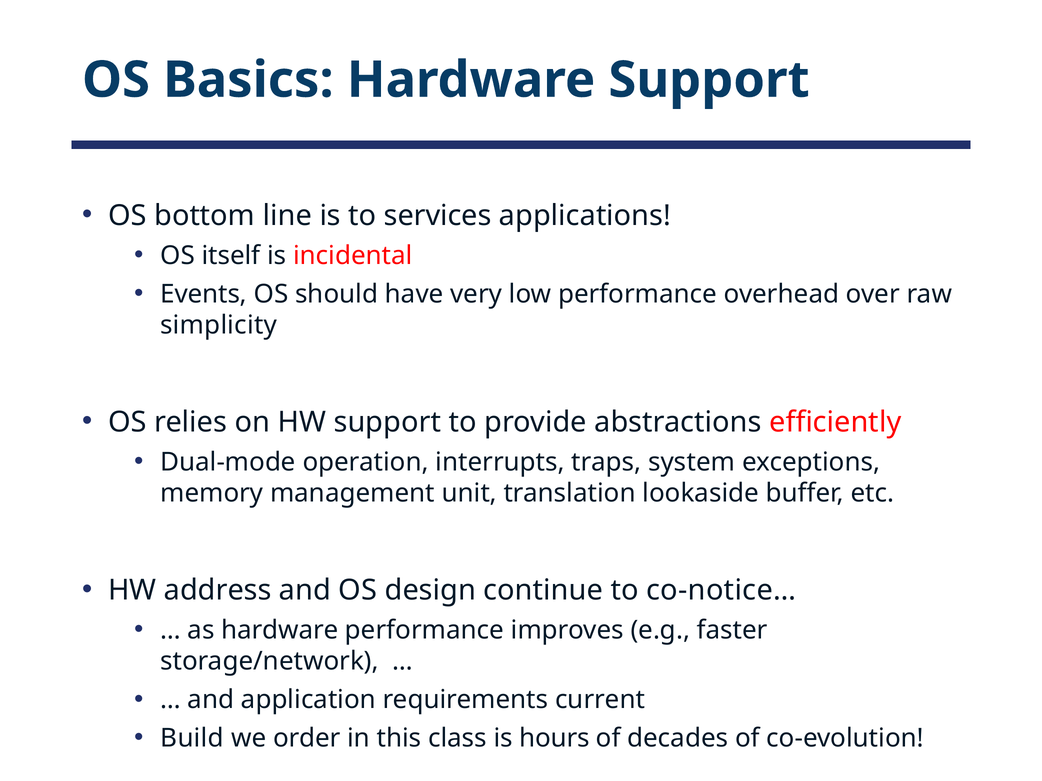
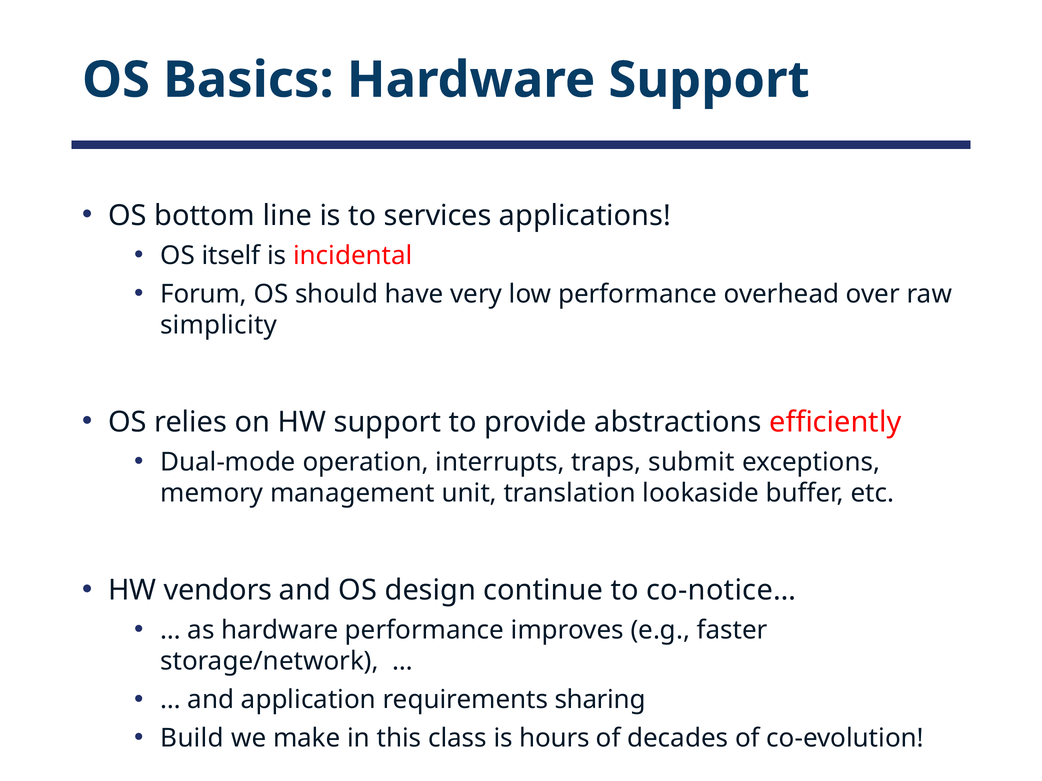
Events: Events -> Forum
system: system -> submit
address: address -> vendors
current: current -> sharing
order: order -> make
